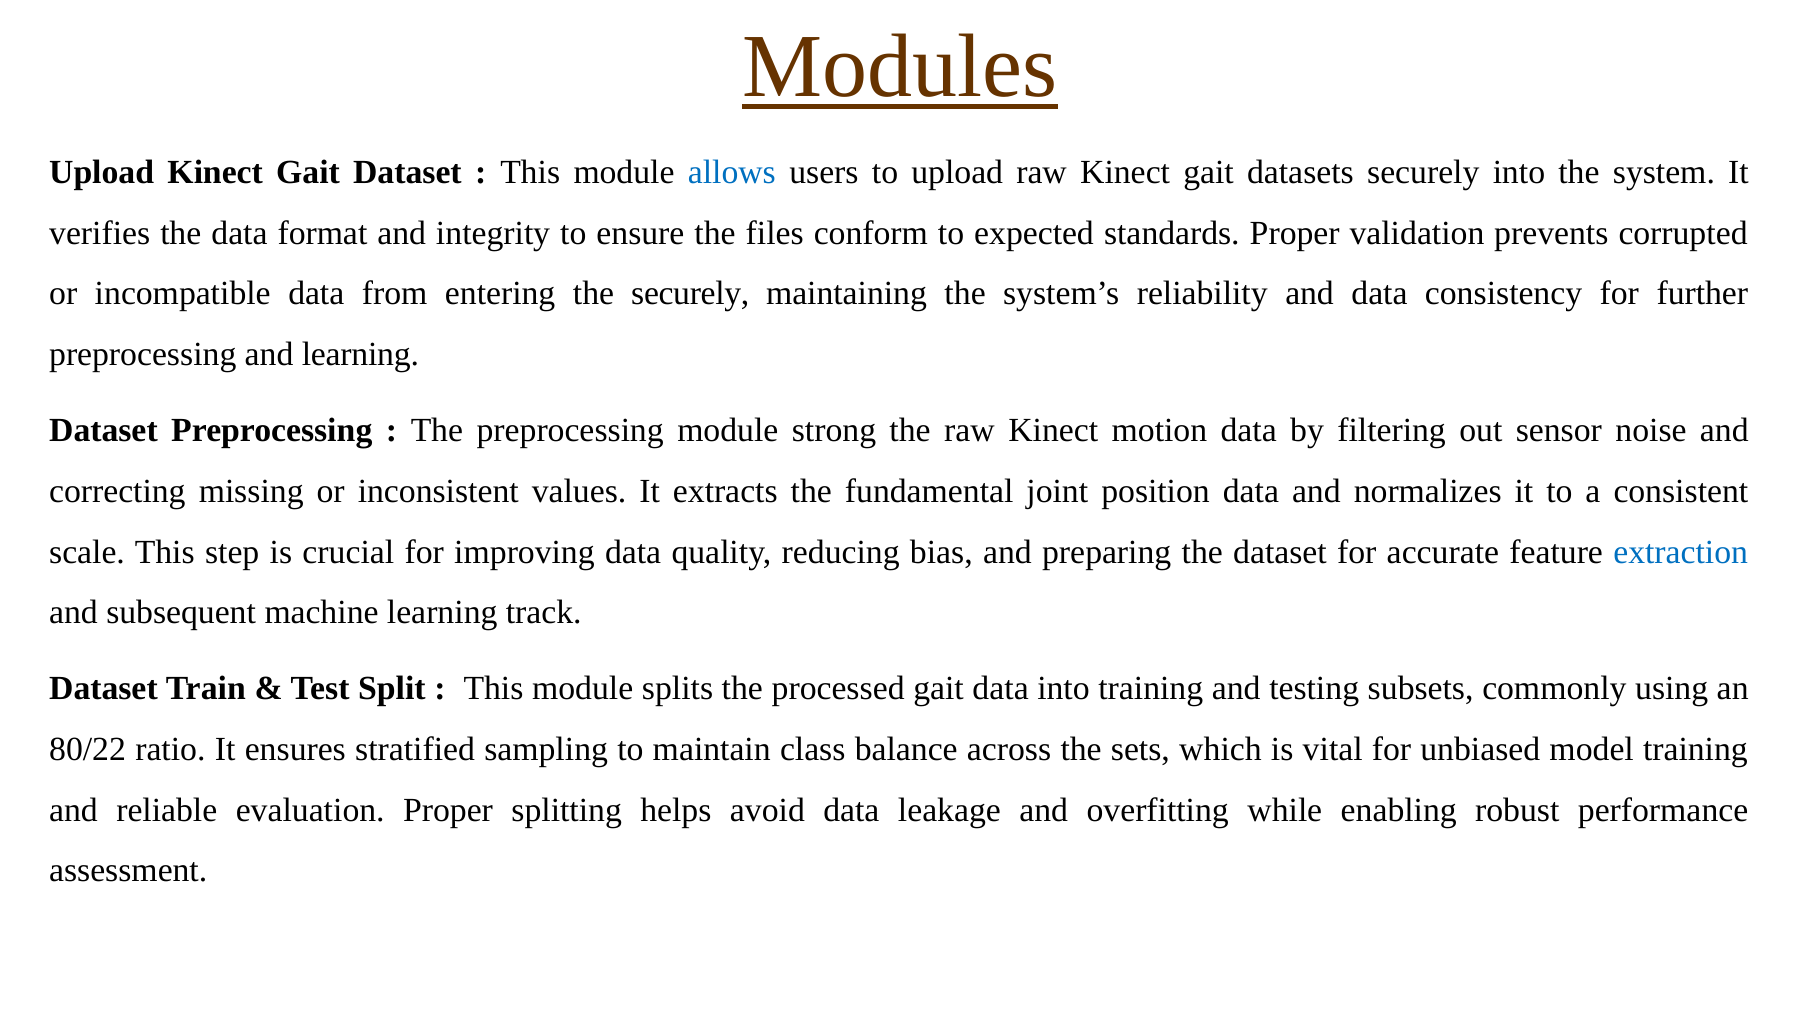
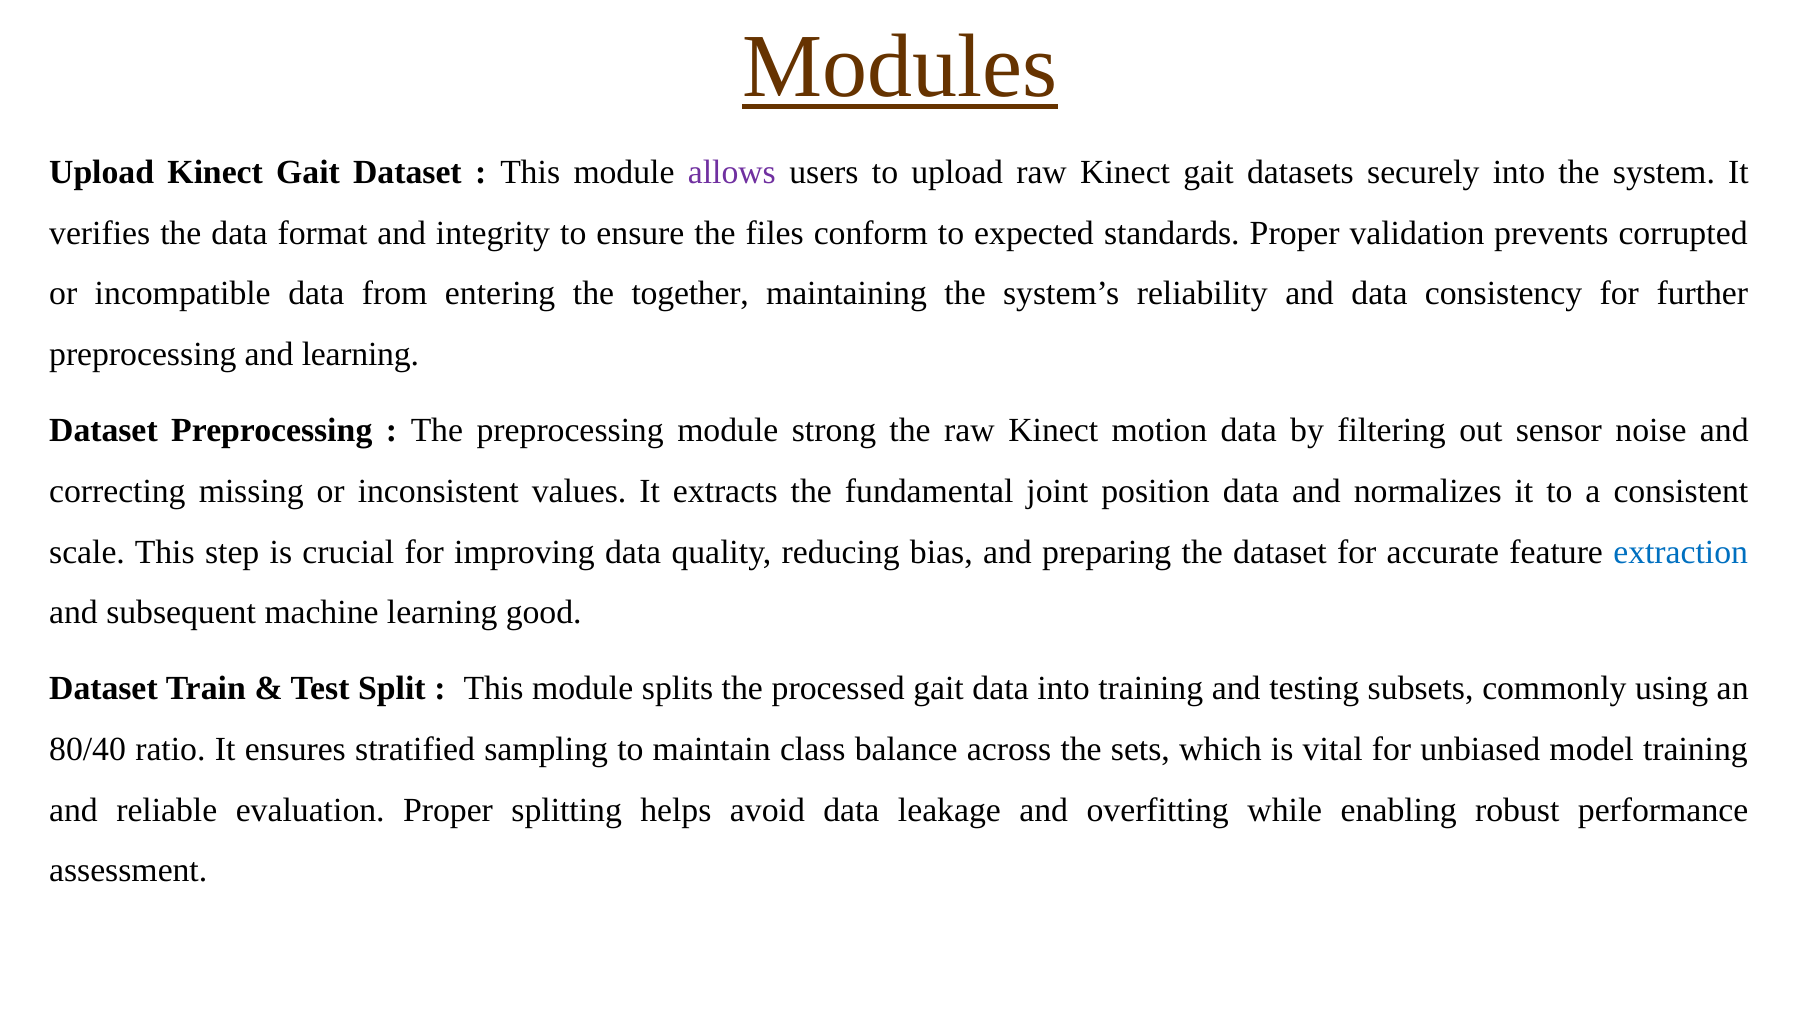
allows colour: blue -> purple
the securely: securely -> together
track: track -> good
80/22: 80/22 -> 80/40
